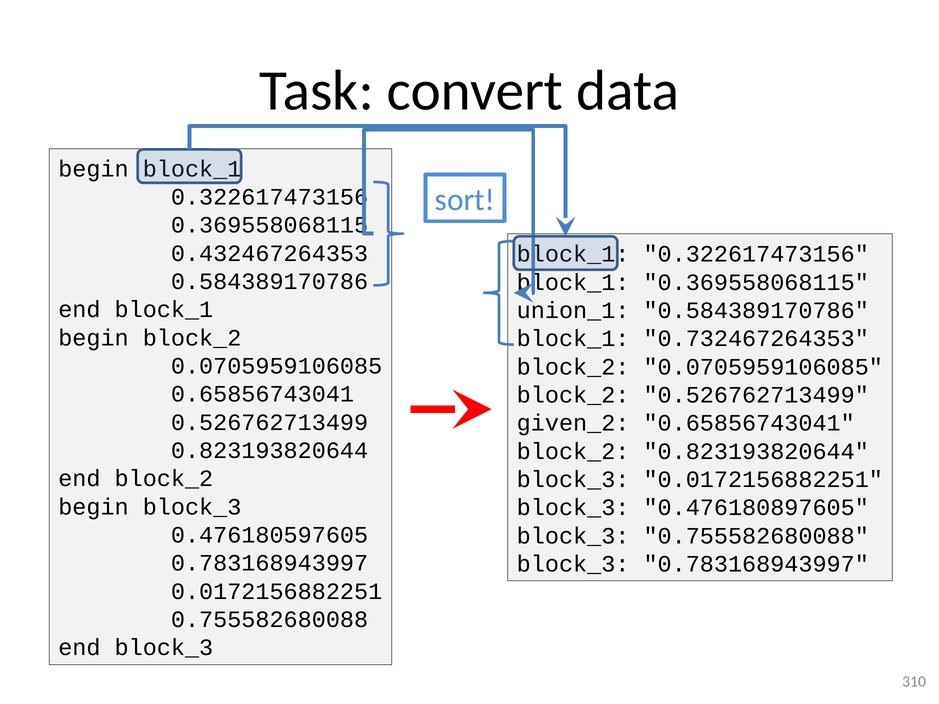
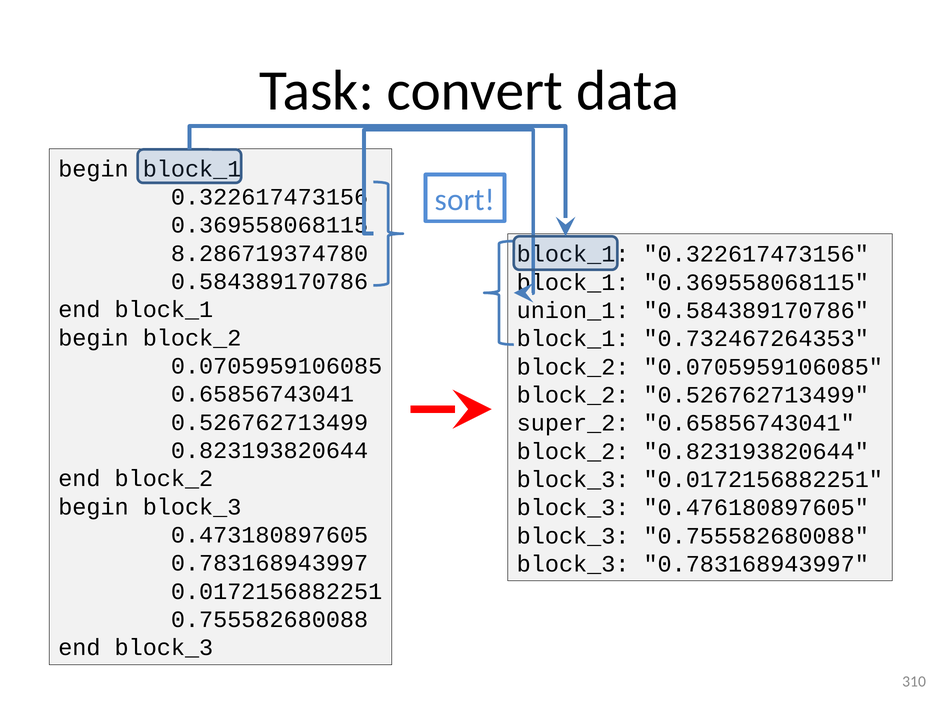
0.432467264353: 0.432467264353 -> 8.286719374780
given_2: given_2 -> super_2
0.476180597605: 0.476180597605 -> 0.473180897605
